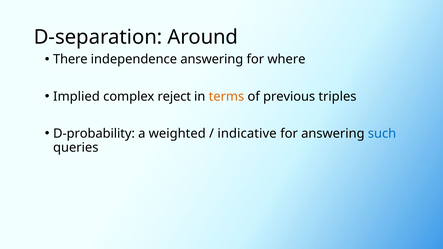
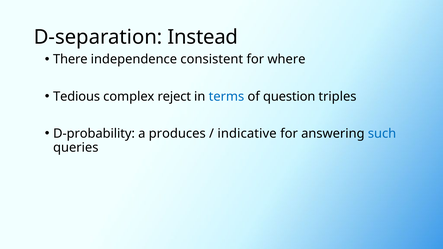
Around: Around -> Instead
independence answering: answering -> consistent
Implied: Implied -> Tedious
terms colour: orange -> blue
previous: previous -> question
weighted: weighted -> produces
